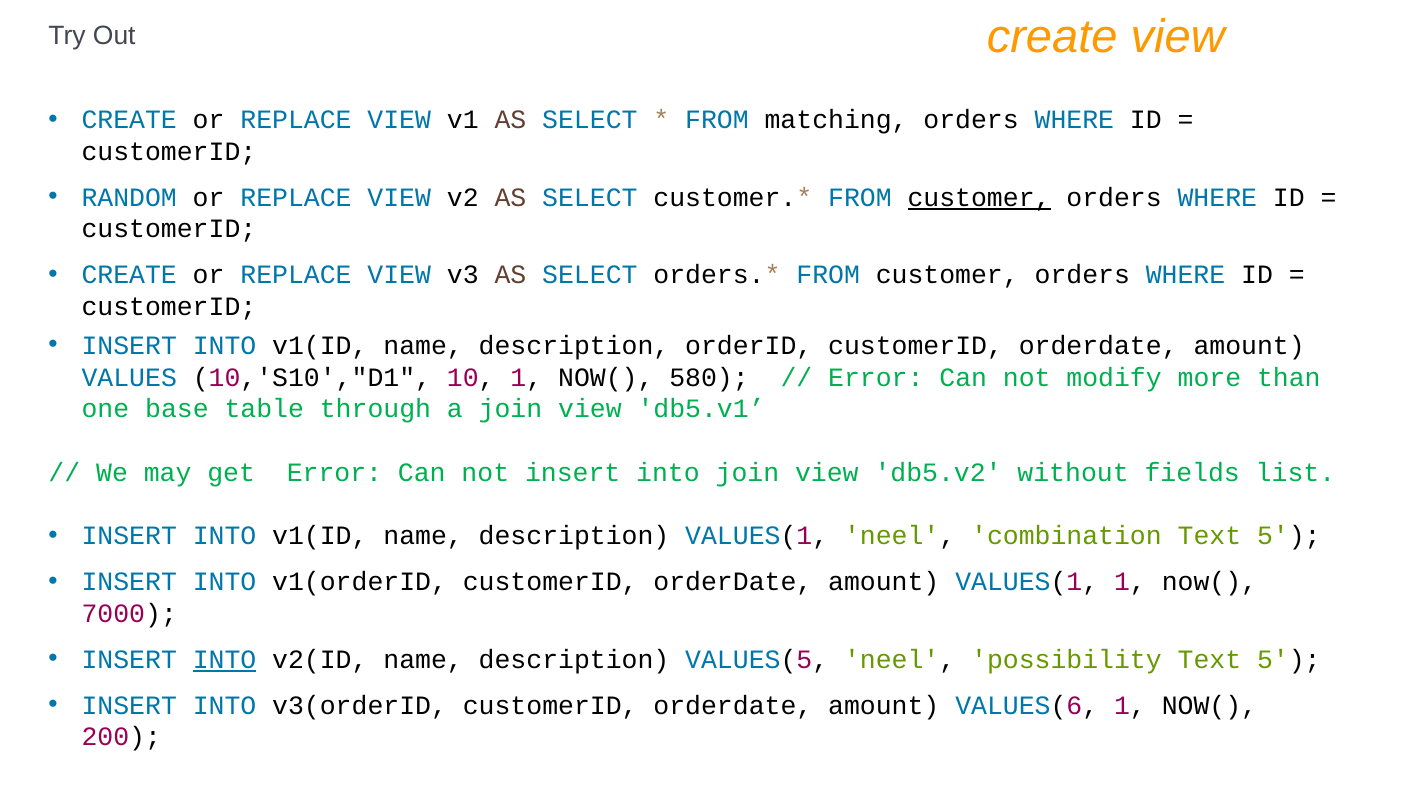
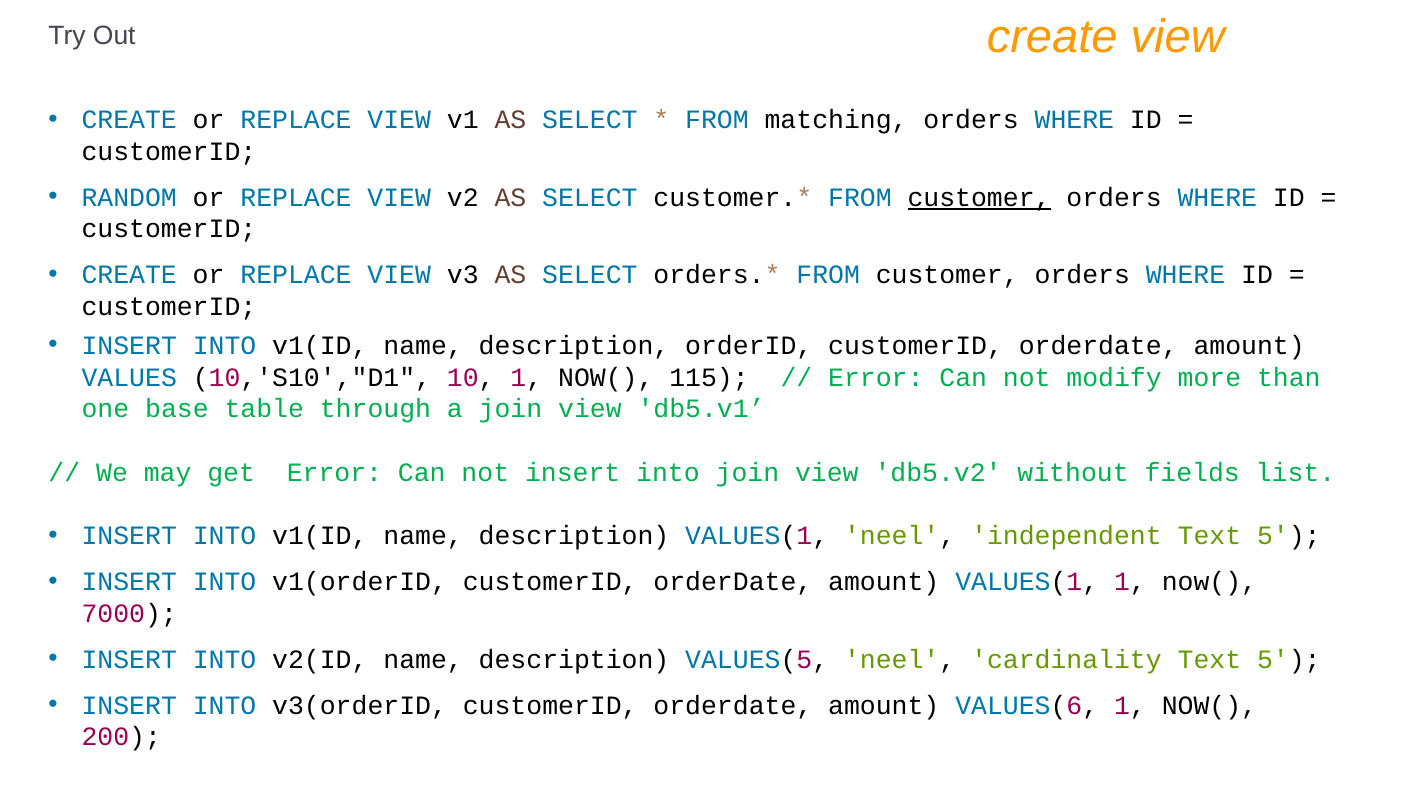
580: 580 -> 115
combination: combination -> independent
INTO at (225, 660) underline: present -> none
possibility: possibility -> cardinality
